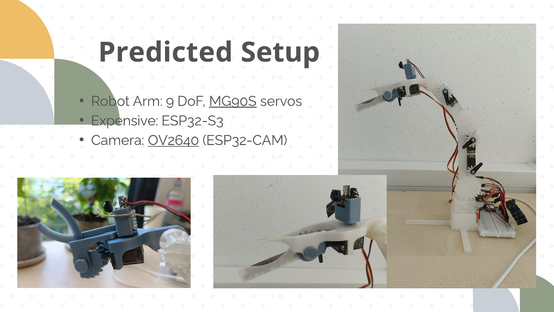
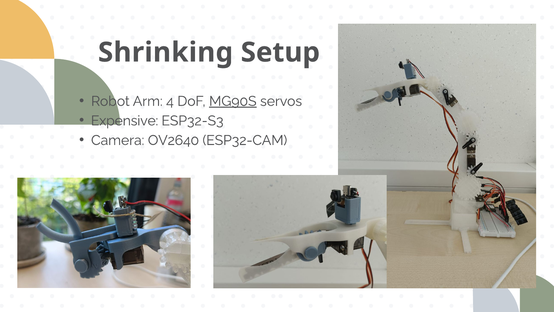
Predicted: Predicted -> Shrinking
9: 9 -> 4
OV2640 underline: present -> none
